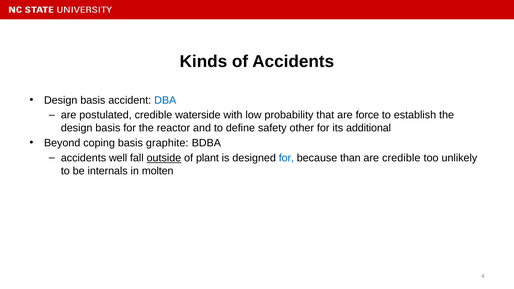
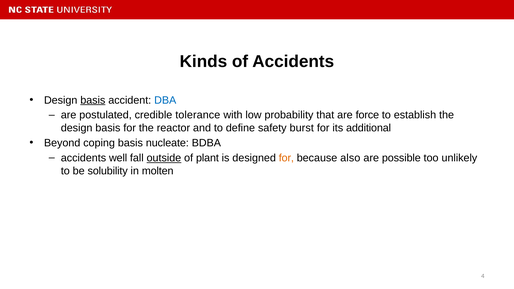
basis at (93, 100) underline: none -> present
waterside: waterside -> tolerance
other: other -> burst
graphite: graphite -> nucleate
for at (286, 158) colour: blue -> orange
than: than -> also
are credible: credible -> possible
internals: internals -> solubility
